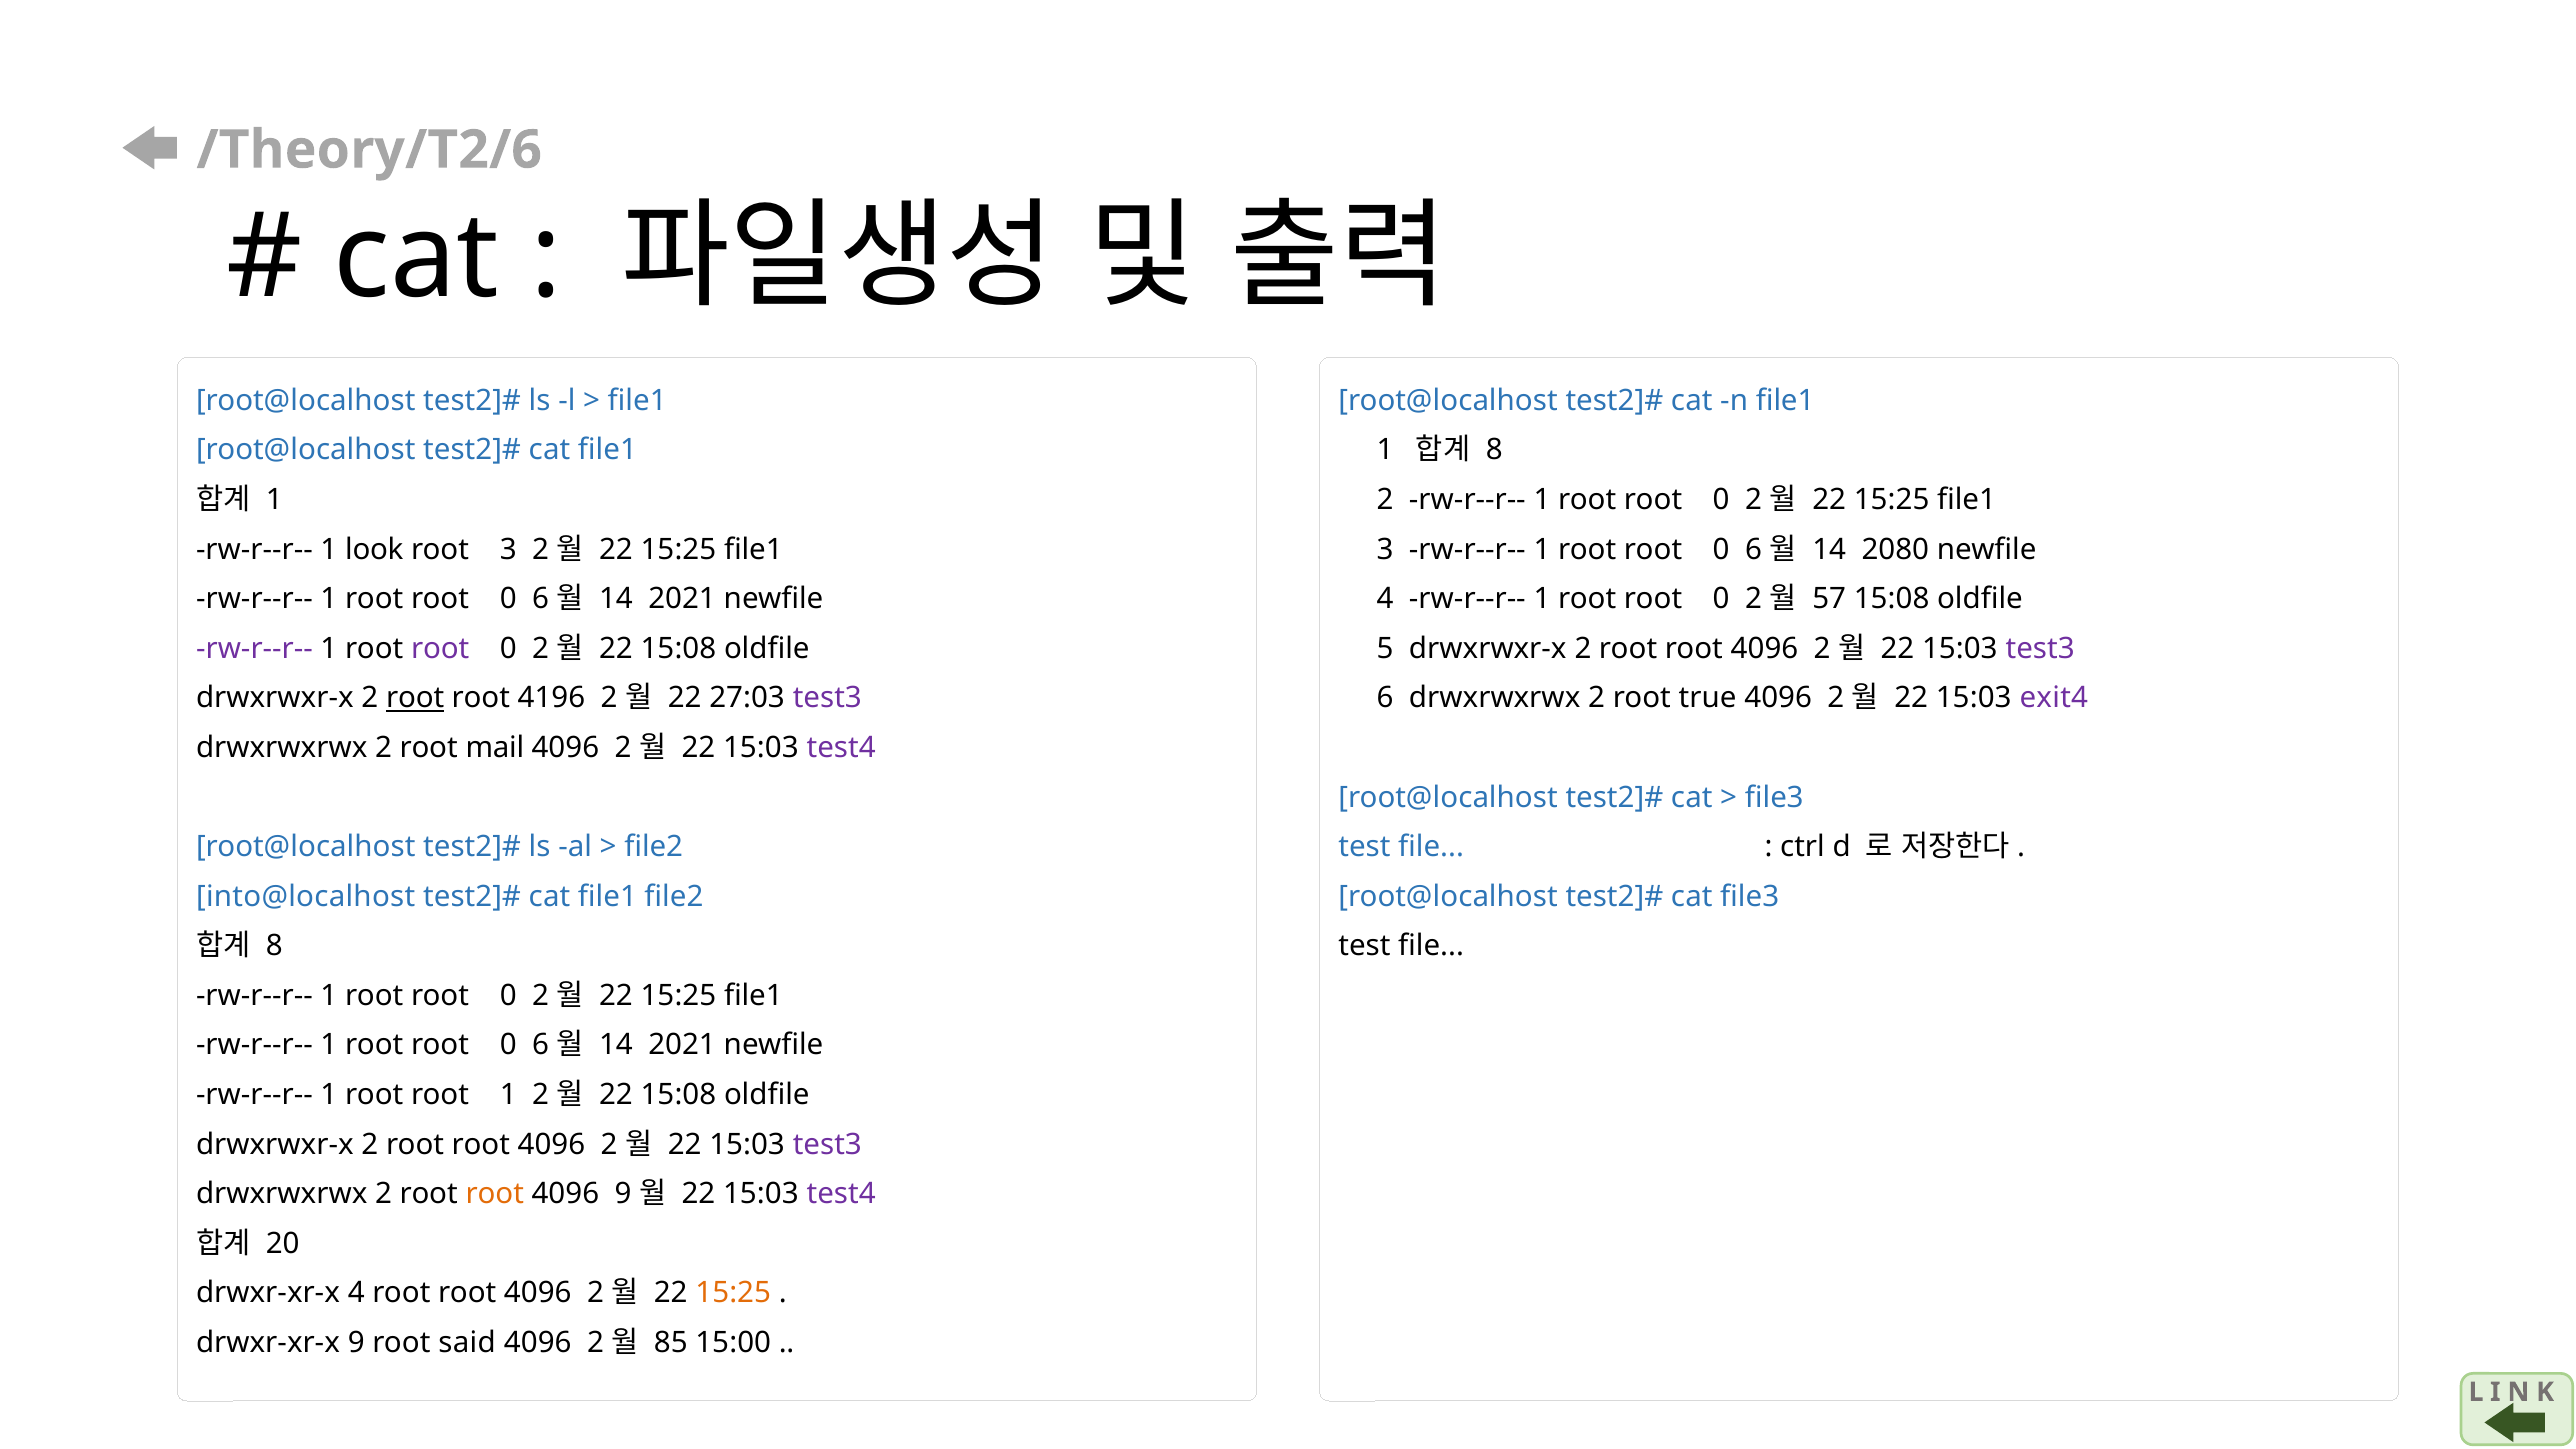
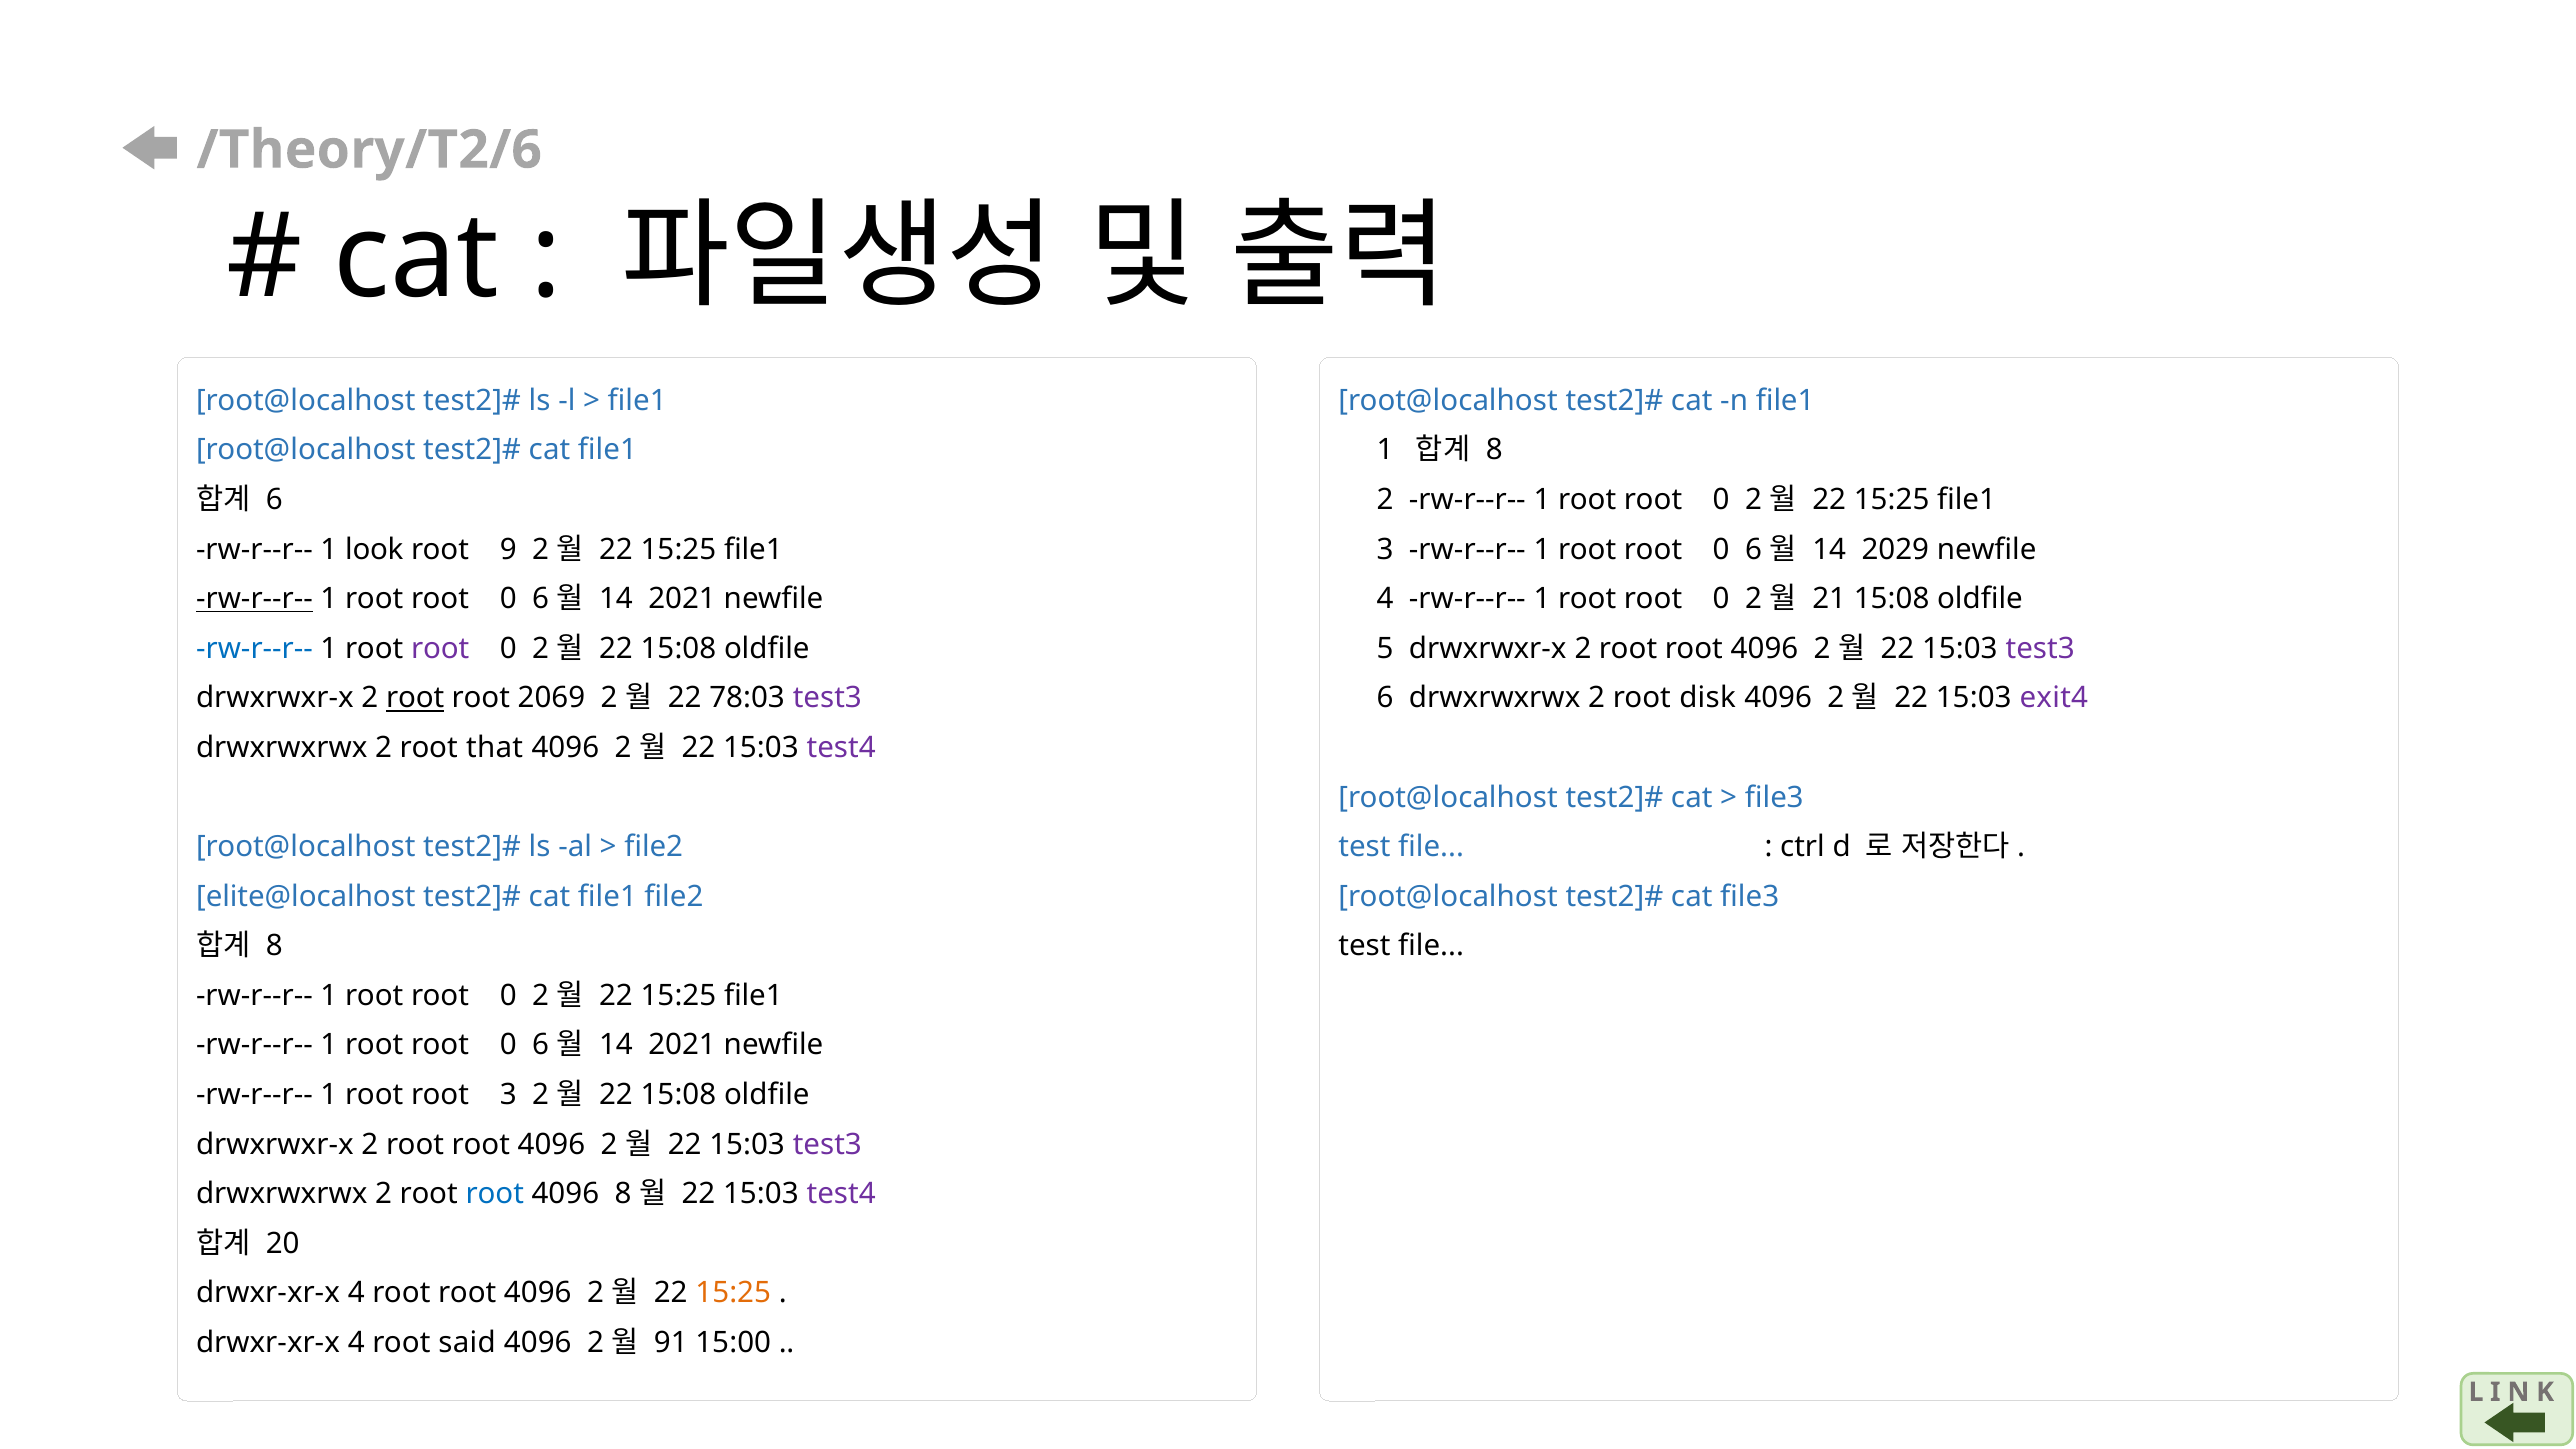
1 at (274, 500): 1 -> 6
root 3: 3 -> 9
2080: 2080 -> 2029
rw-r--r-- at (255, 599) underline: none -> present
57: 57 -> 21
rw-r--r-- at (255, 649) colour: purple -> blue
4196: 4196 -> 2069
27:03: 27:03 -> 78:03
true: true -> disk
mail: mail -> that
into@localhost: into@localhost -> elite@localhost
root 1: 1 -> 3
root at (495, 1194) colour: orange -> blue
4096 9: 9 -> 8
9 at (356, 1343): 9 -> 4
85: 85 -> 91
